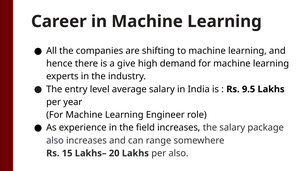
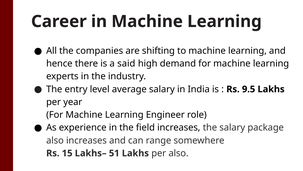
give: give -> said
20: 20 -> 51
